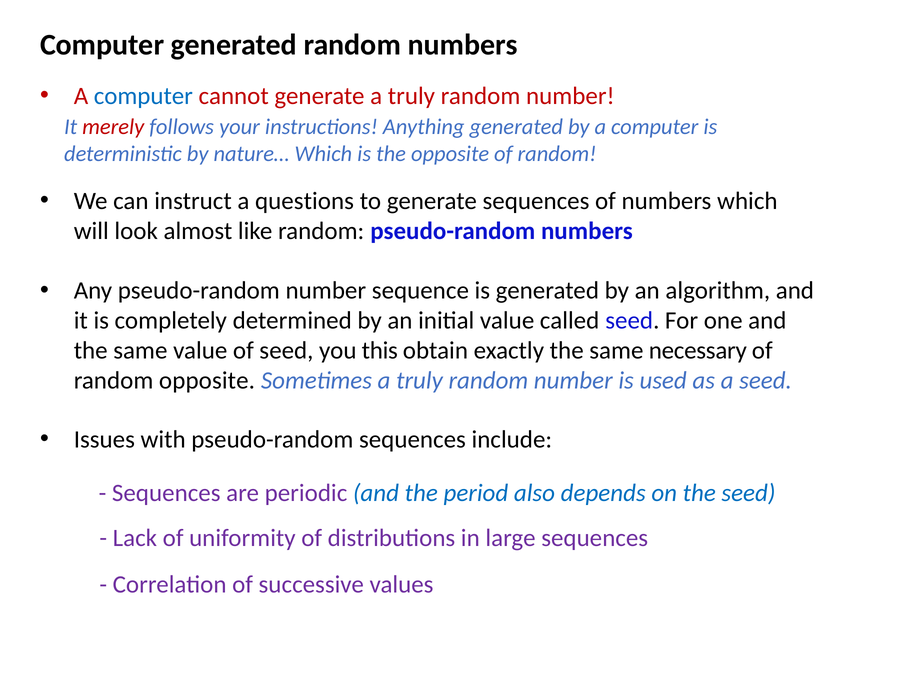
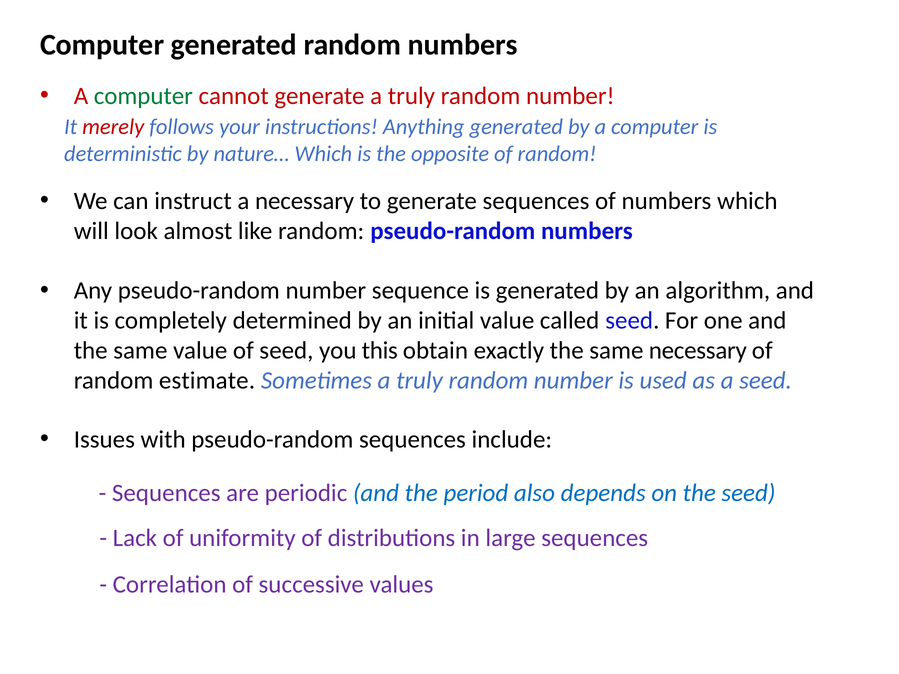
computer at (143, 96) colour: blue -> green
a questions: questions -> necessary
random opposite: opposite -> estimate
